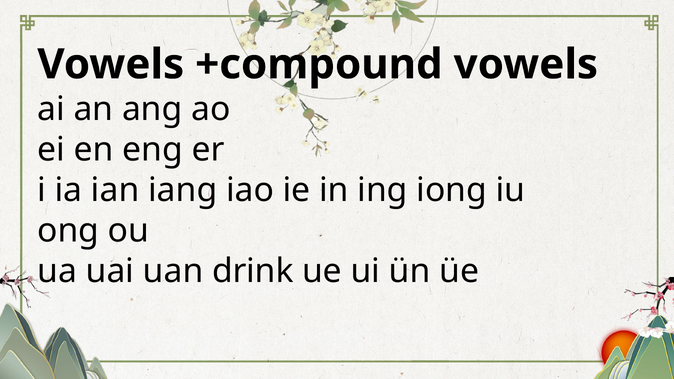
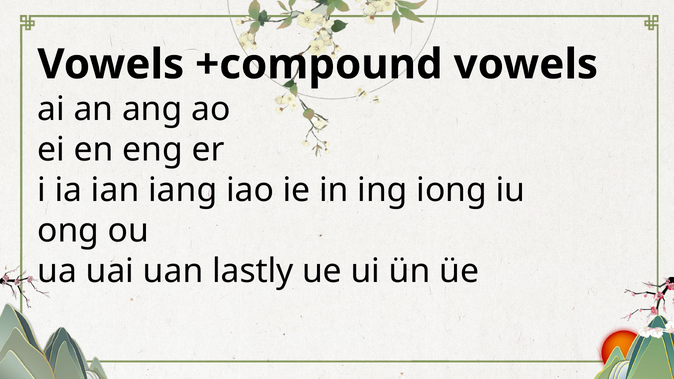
drink: drink -> lastly
